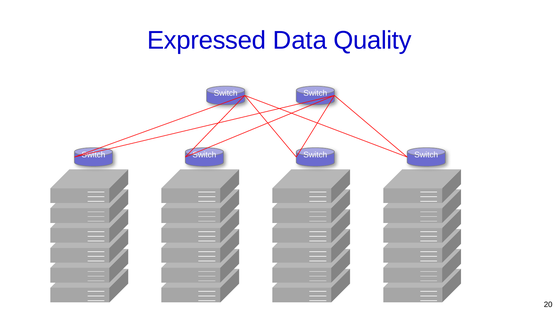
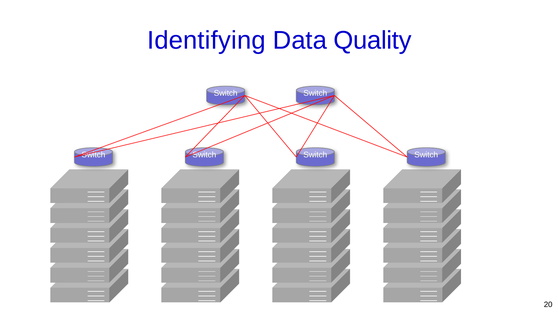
Expressed: Expressed -> Identifying
